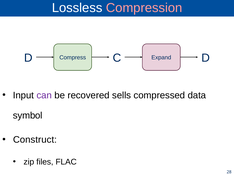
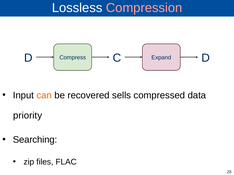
can colour: purple -> orange
symbol: symbol -> priority
Construct: Construct -> Searching
